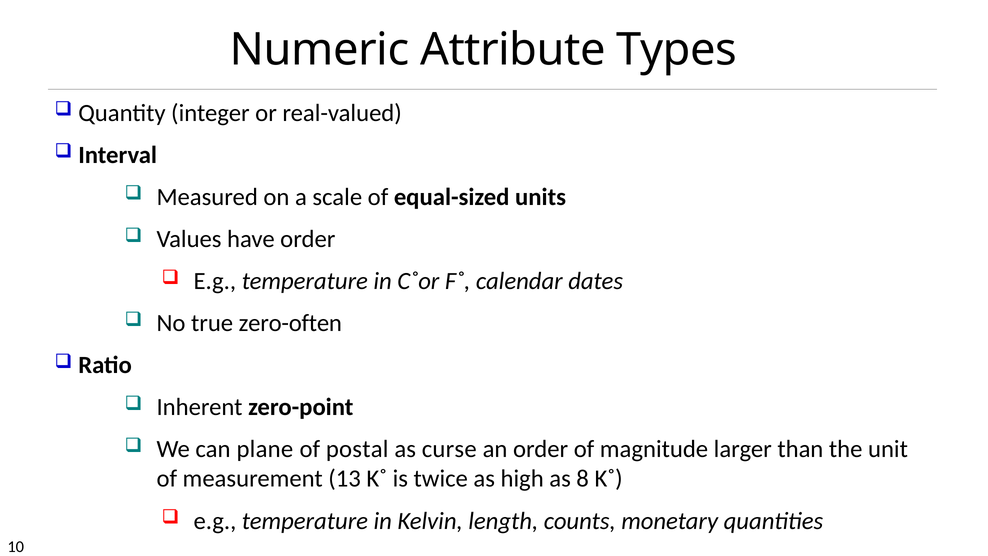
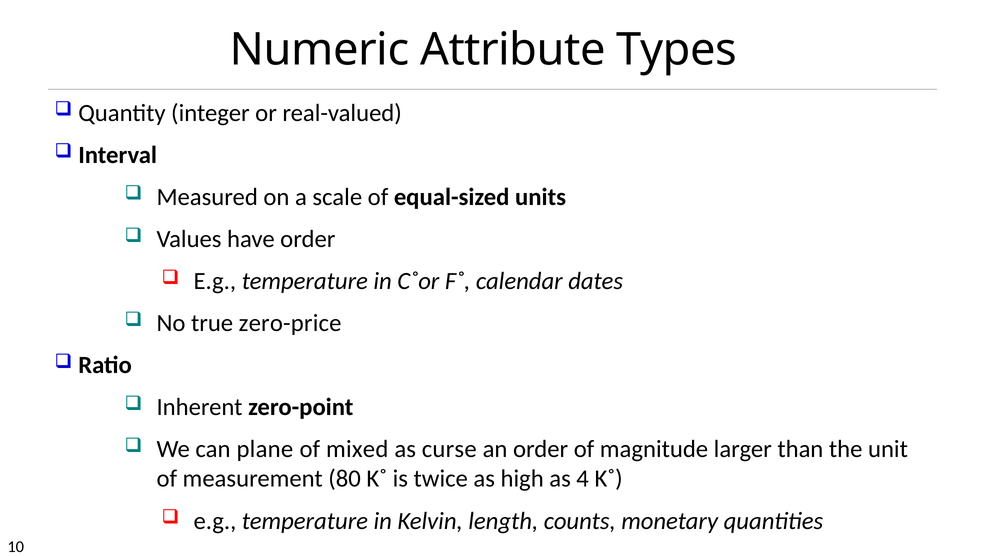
zero-often: zero-often -> zero-price
postal: postal -> mixed
13: 13 -> 80
8: 8 -> 4
